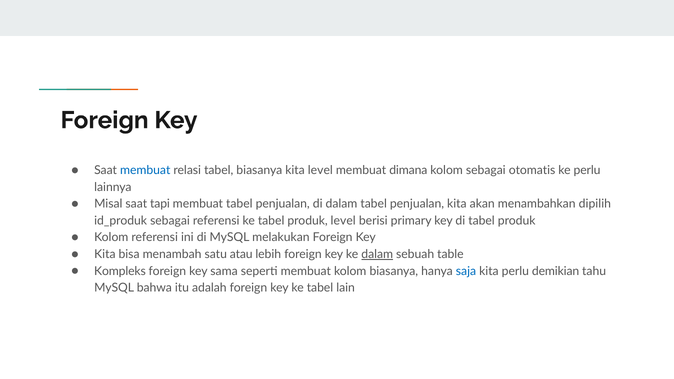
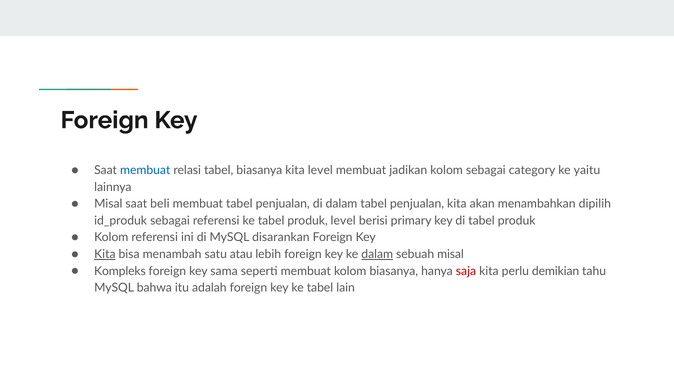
dimana: dimana -> jadikan
otomatis: otomatis -> category
ke perlu: perlu -> yaitu
tapi: tapi -> beli
melakukan: melakukan -> disarankan
Kita at (105, 254) underline: none -> present
sebuah table: table -> misal
saja colour: blue -> red
